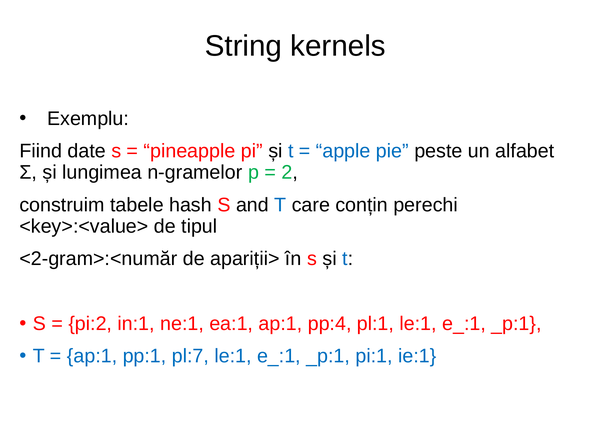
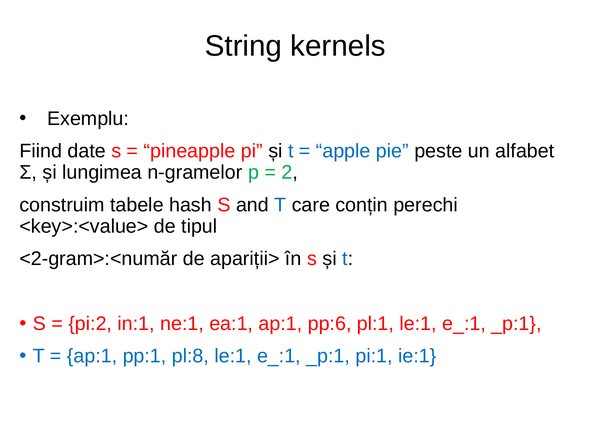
pp:4: pp:4 -> pp:6
pl:7: pl:7 -> pl:8
